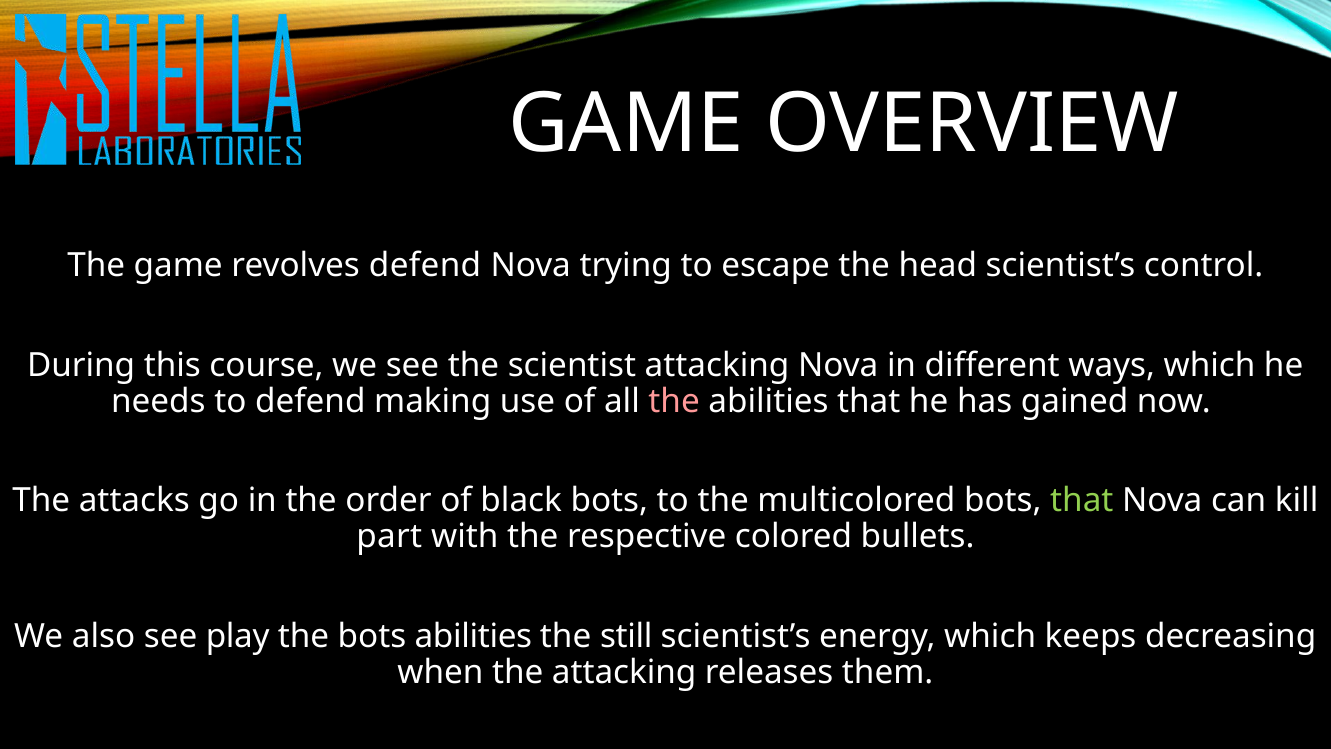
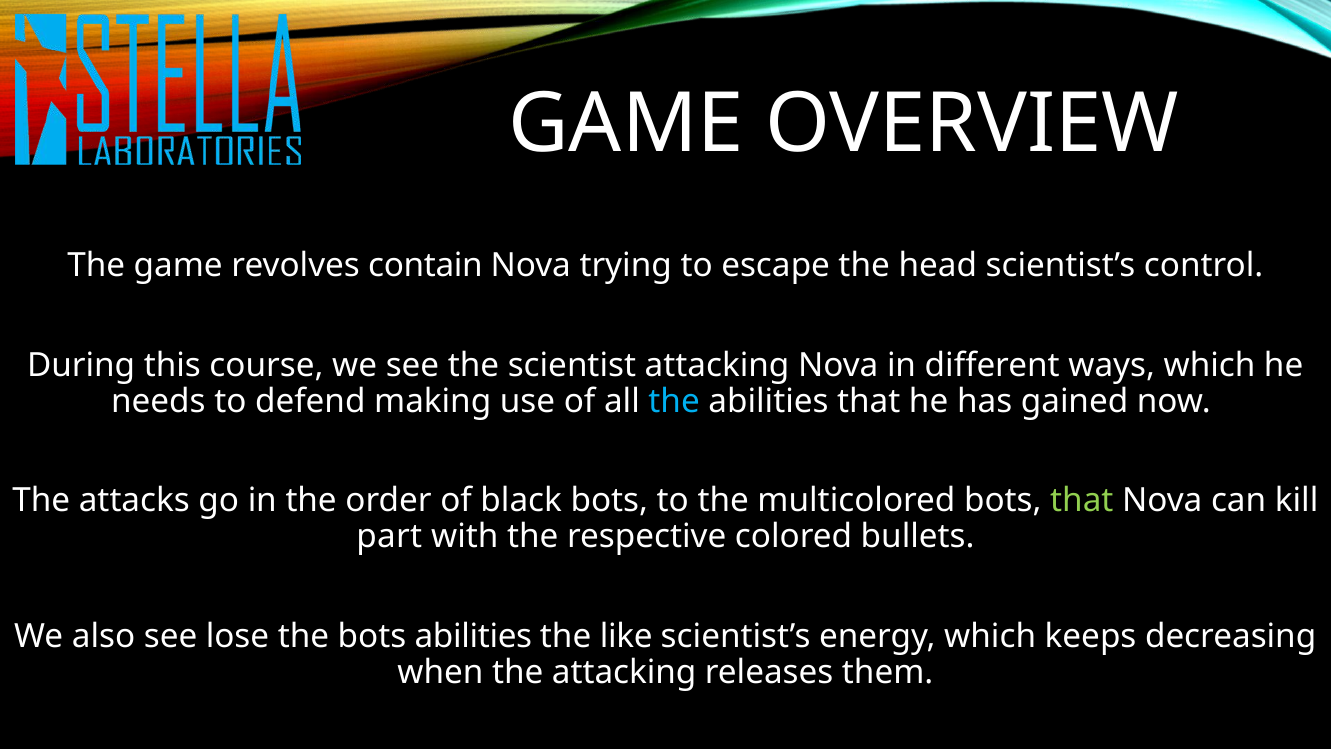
revolves defend: defend -> contain
the at (674, 401) colour: pink -> light blue
play: play -> lose
still: still -> like
